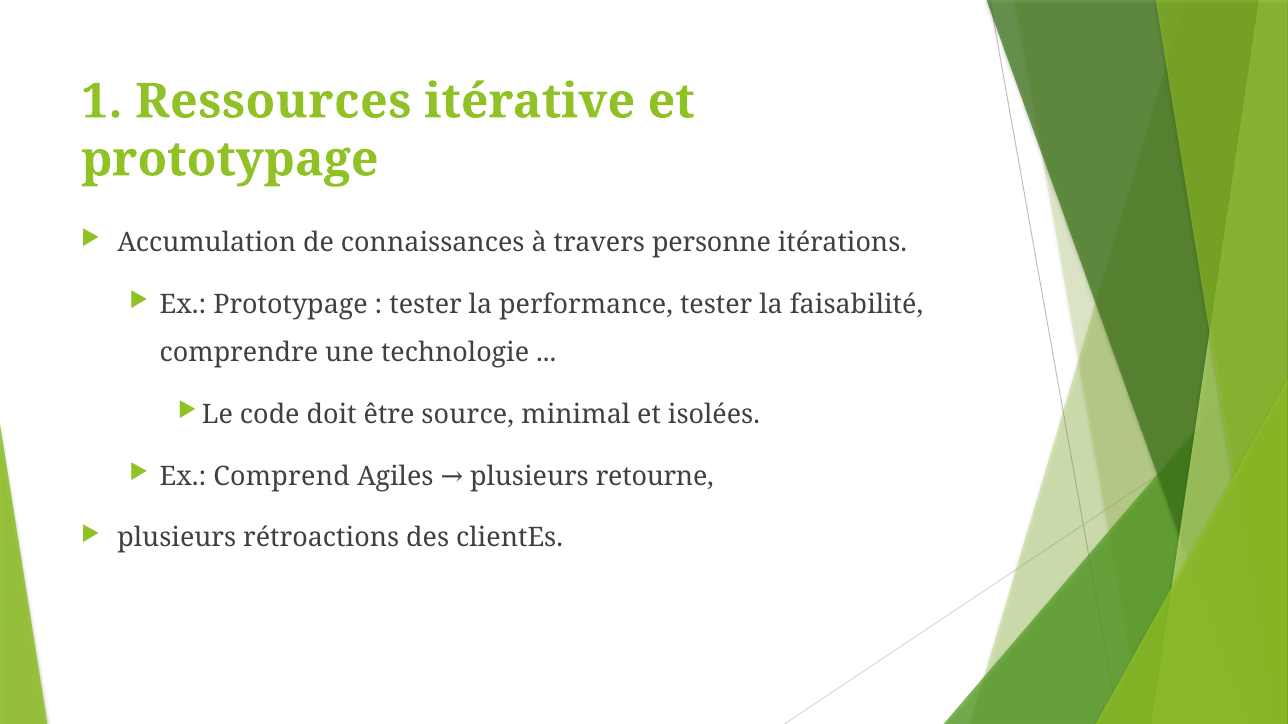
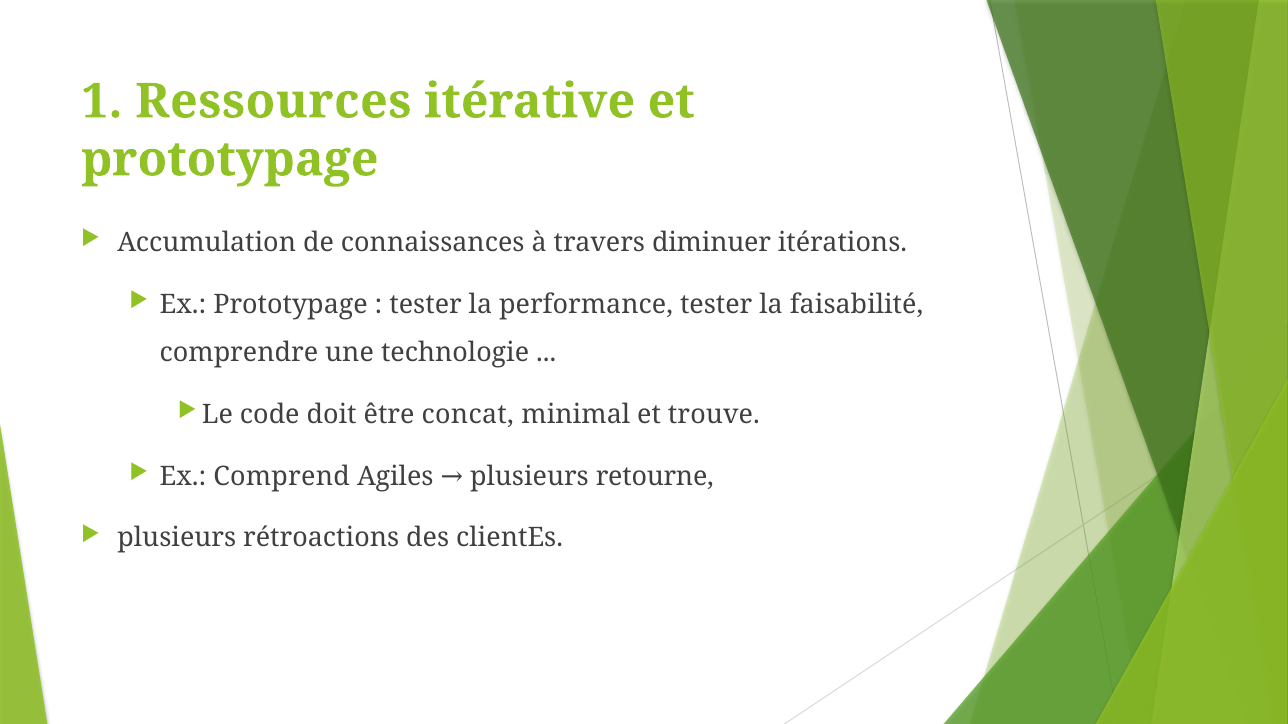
personne: personne -> diminuer
source: source -> concat
isolées: isolées -> trouve
